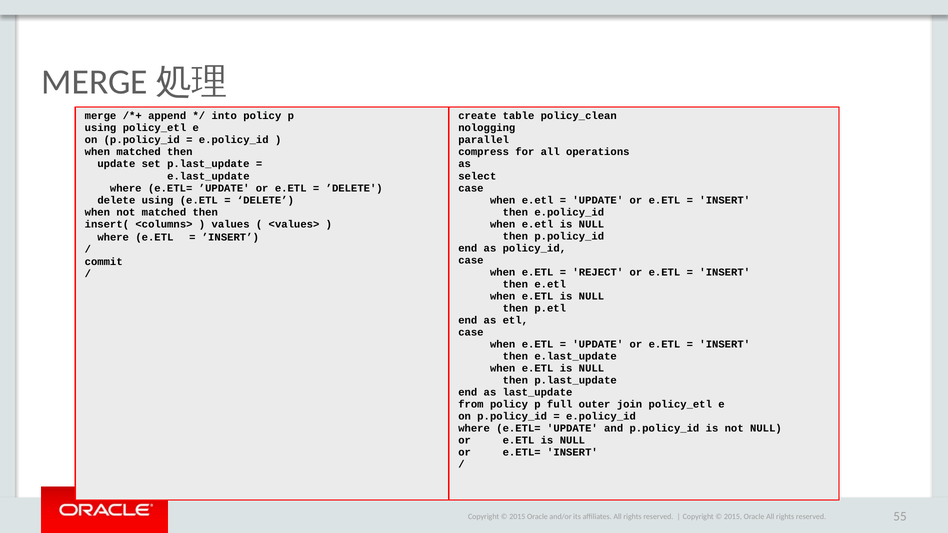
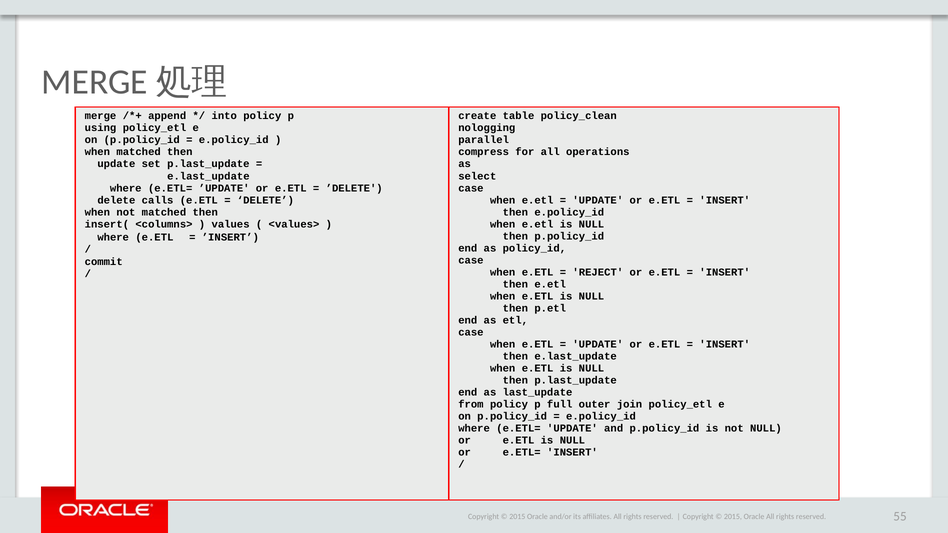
delete using: using -> calls
